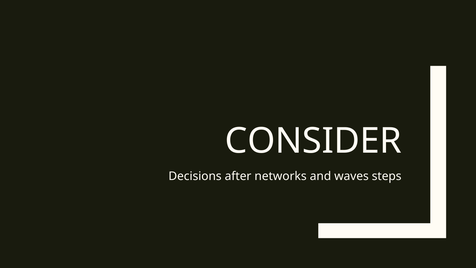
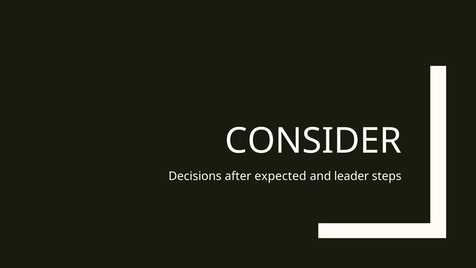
networks: networks -> expected
waves: waves -> leader
